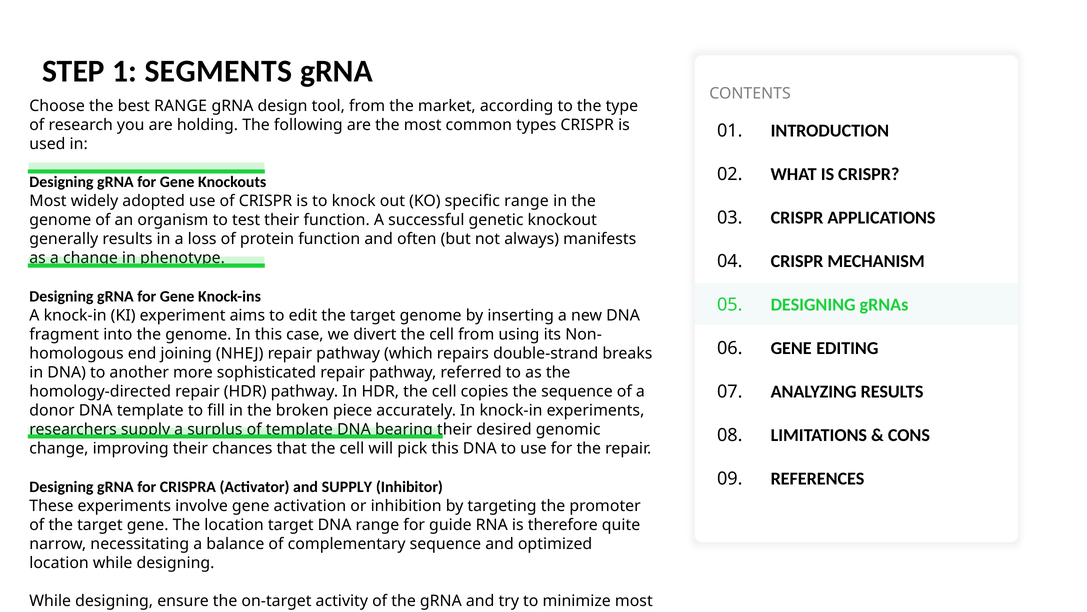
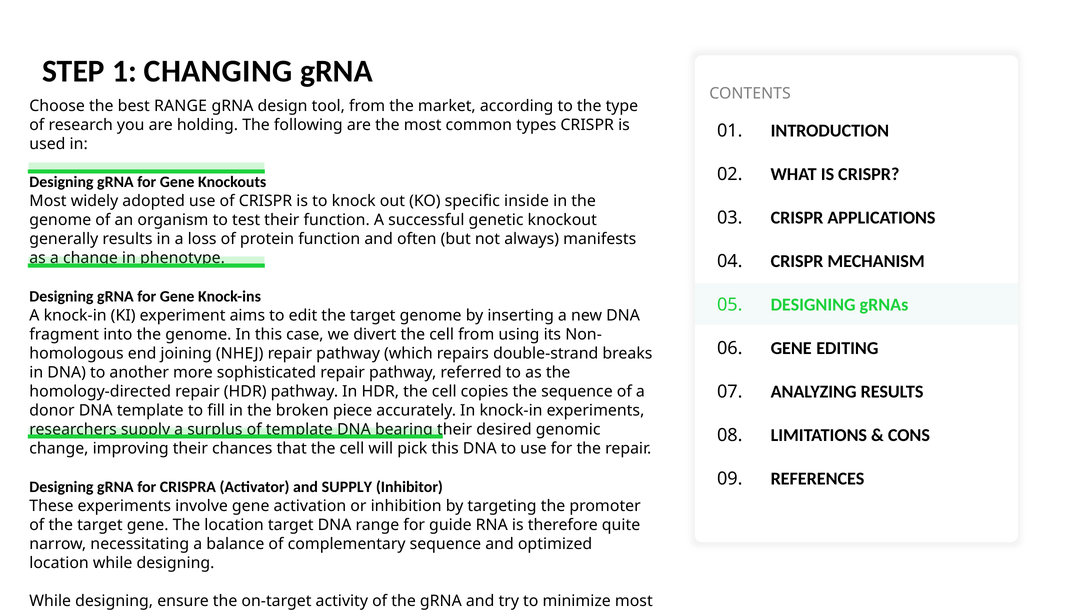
SEGMENTS: SEGMENTS -> CHANGING
specific range: range -> inside
